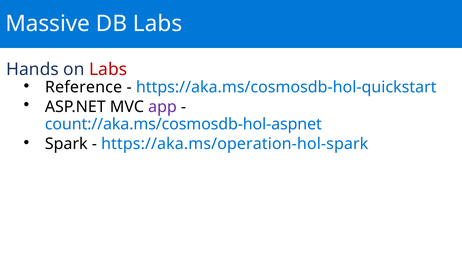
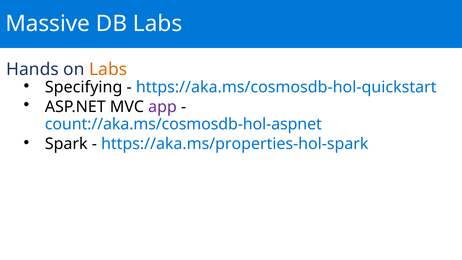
Labs at (108, 69) colour: red -> orange
Reference: Reference -> Specifying
https://aka.ms/operation-hol-spark: https://aka.ms/operation-hol-spark -> https://aka.ms/properties-hol-spark
